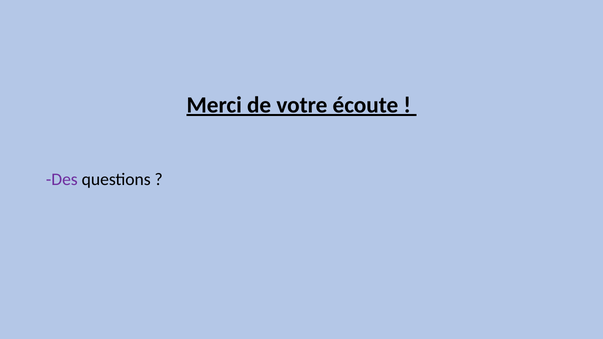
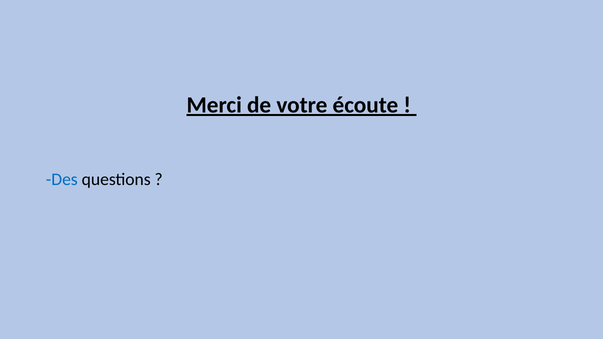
Des colour: purple -> blue
